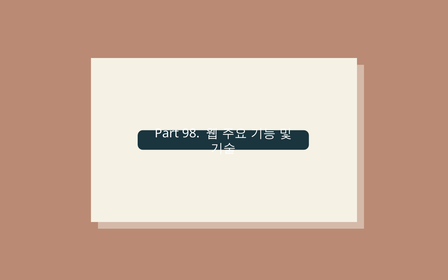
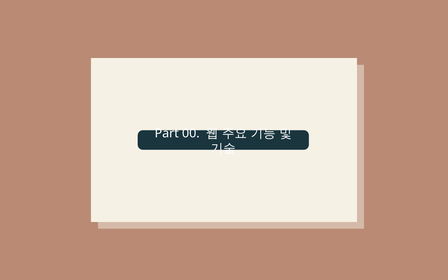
98: 98 -> 00
